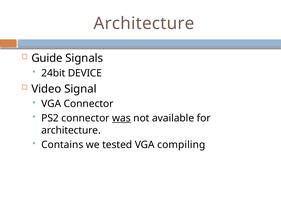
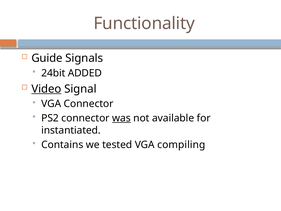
Architecture at (144, 23): Architecture -> Functionality
DEVICE: DEVICE -> ADDED
Video underline: none -> present
architecture at (71, 130): architecture -> instantiated
